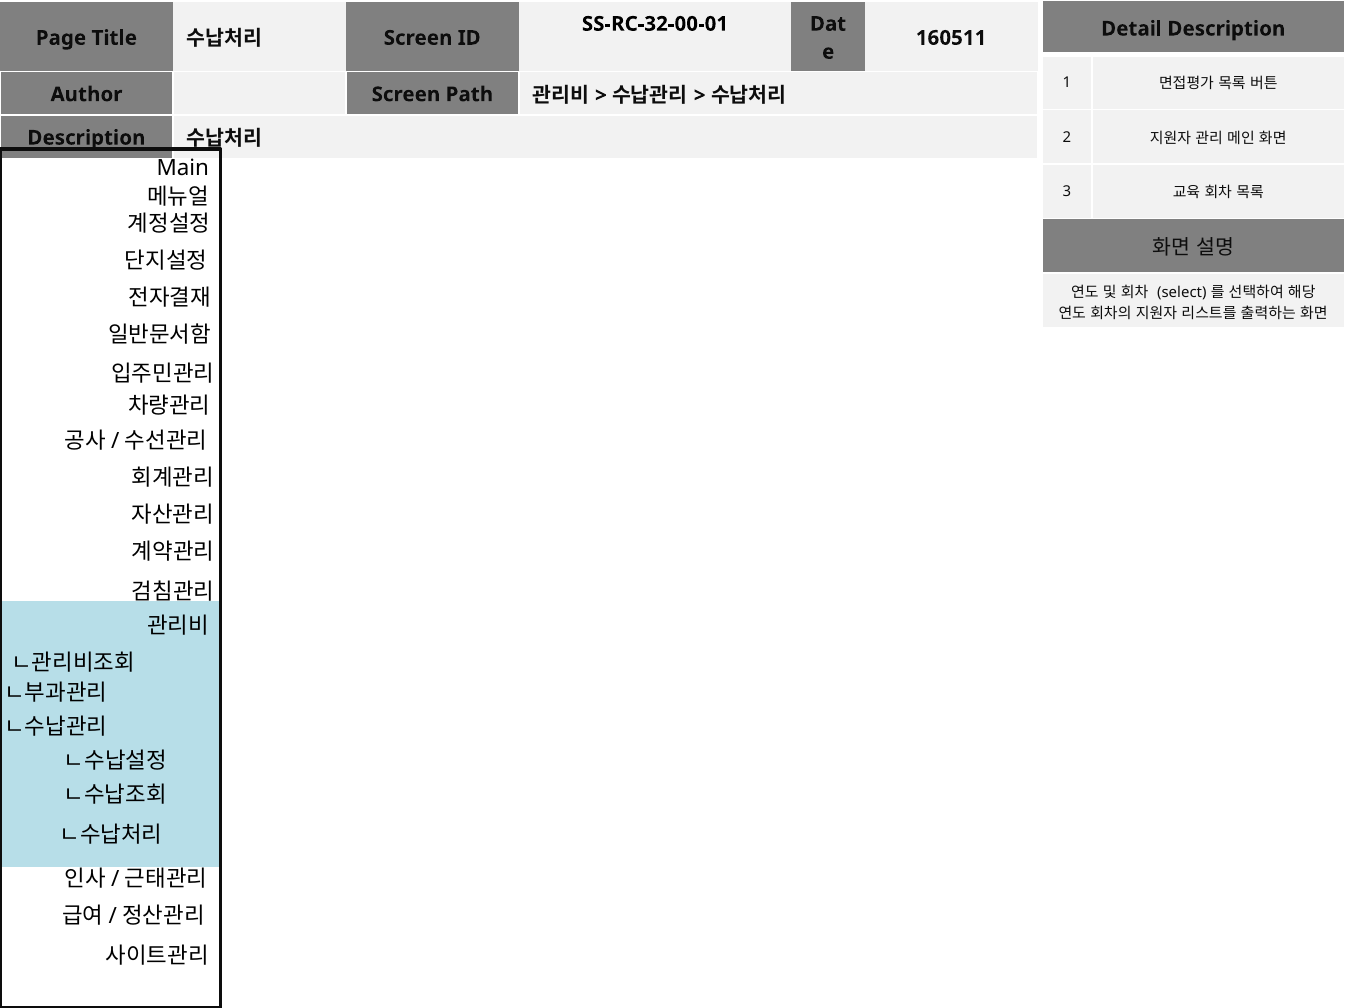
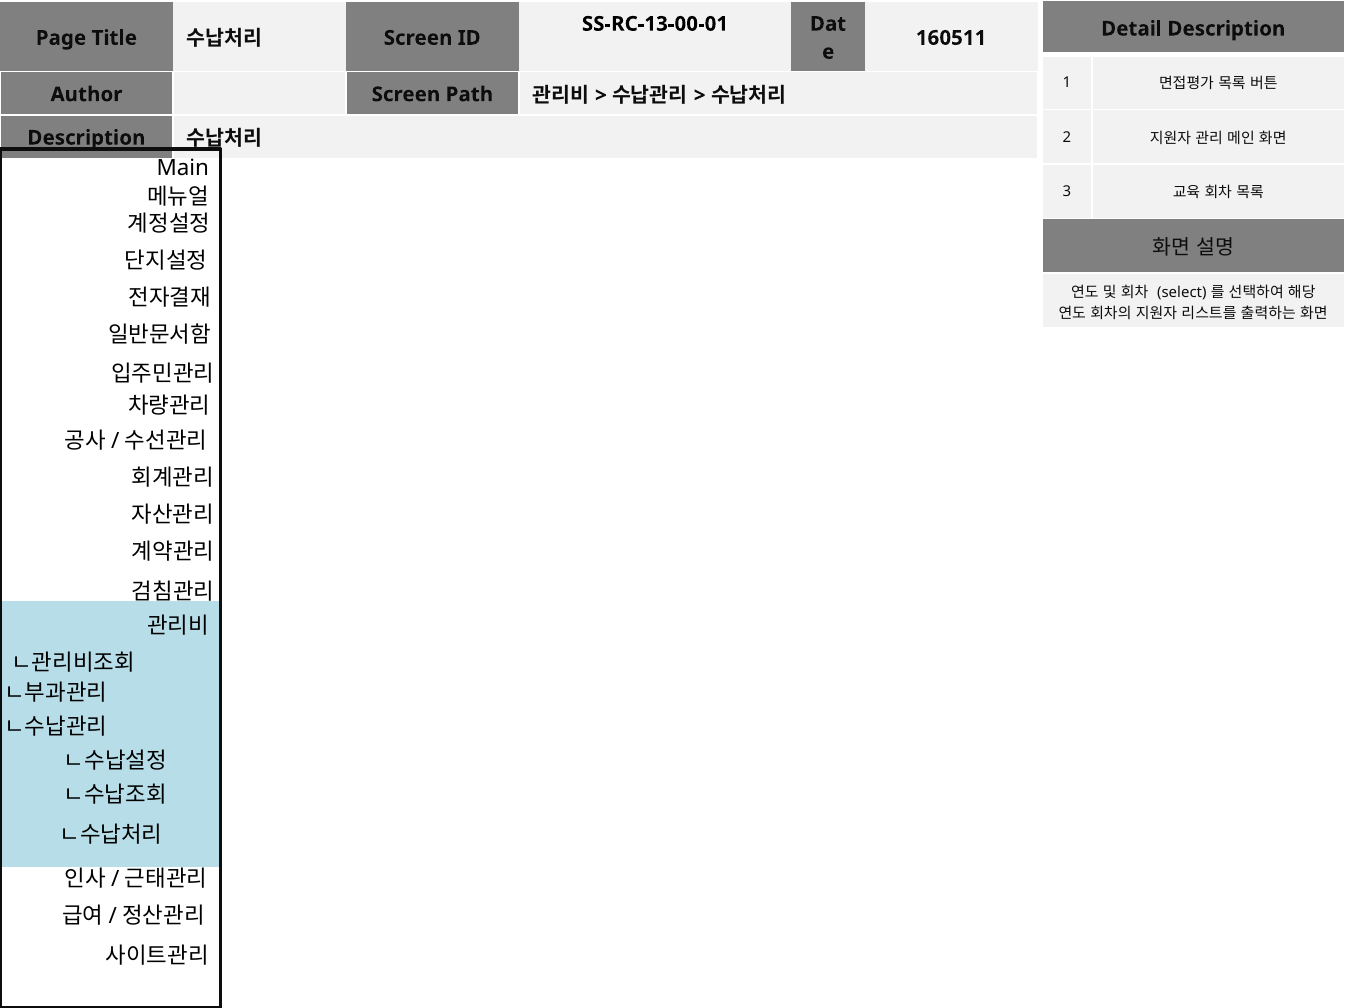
SS-RC-32-00-01: SS-RC-32-00-01 -> SS-RC-13-00-01
